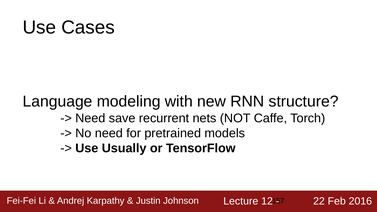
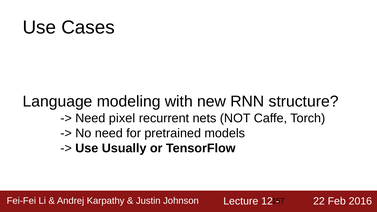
save: save -> pixel
